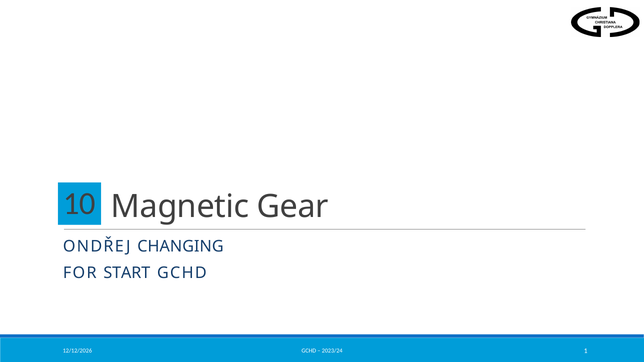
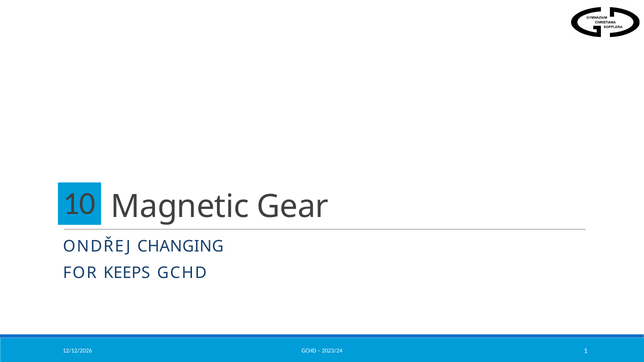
START: START -> KEEPS
